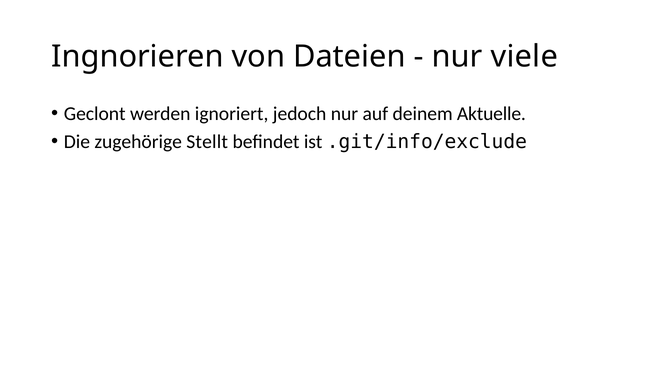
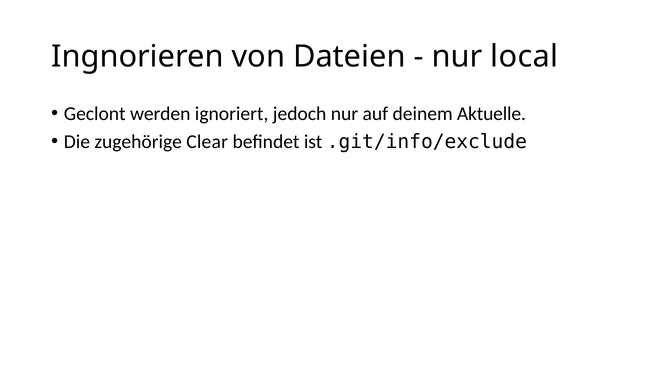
viele: viele -> local
Stellt: Stellt -> Clear
